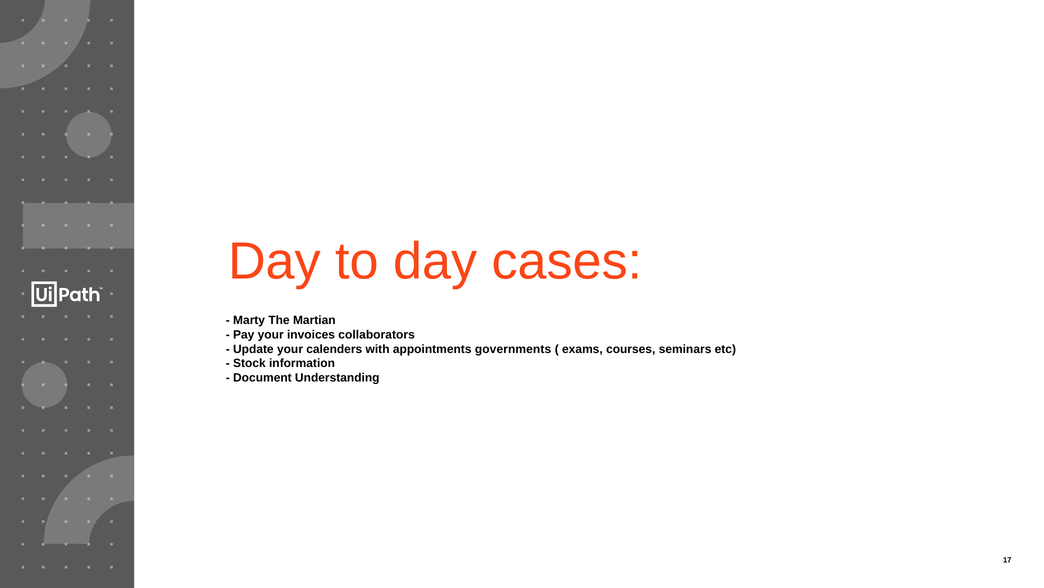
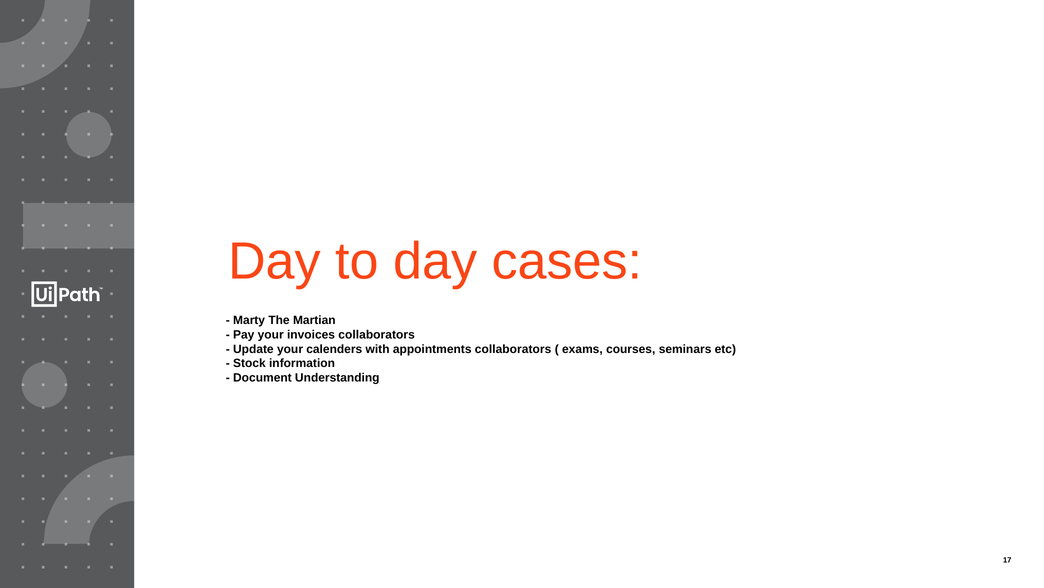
appointments governments: governments -> collaborators
